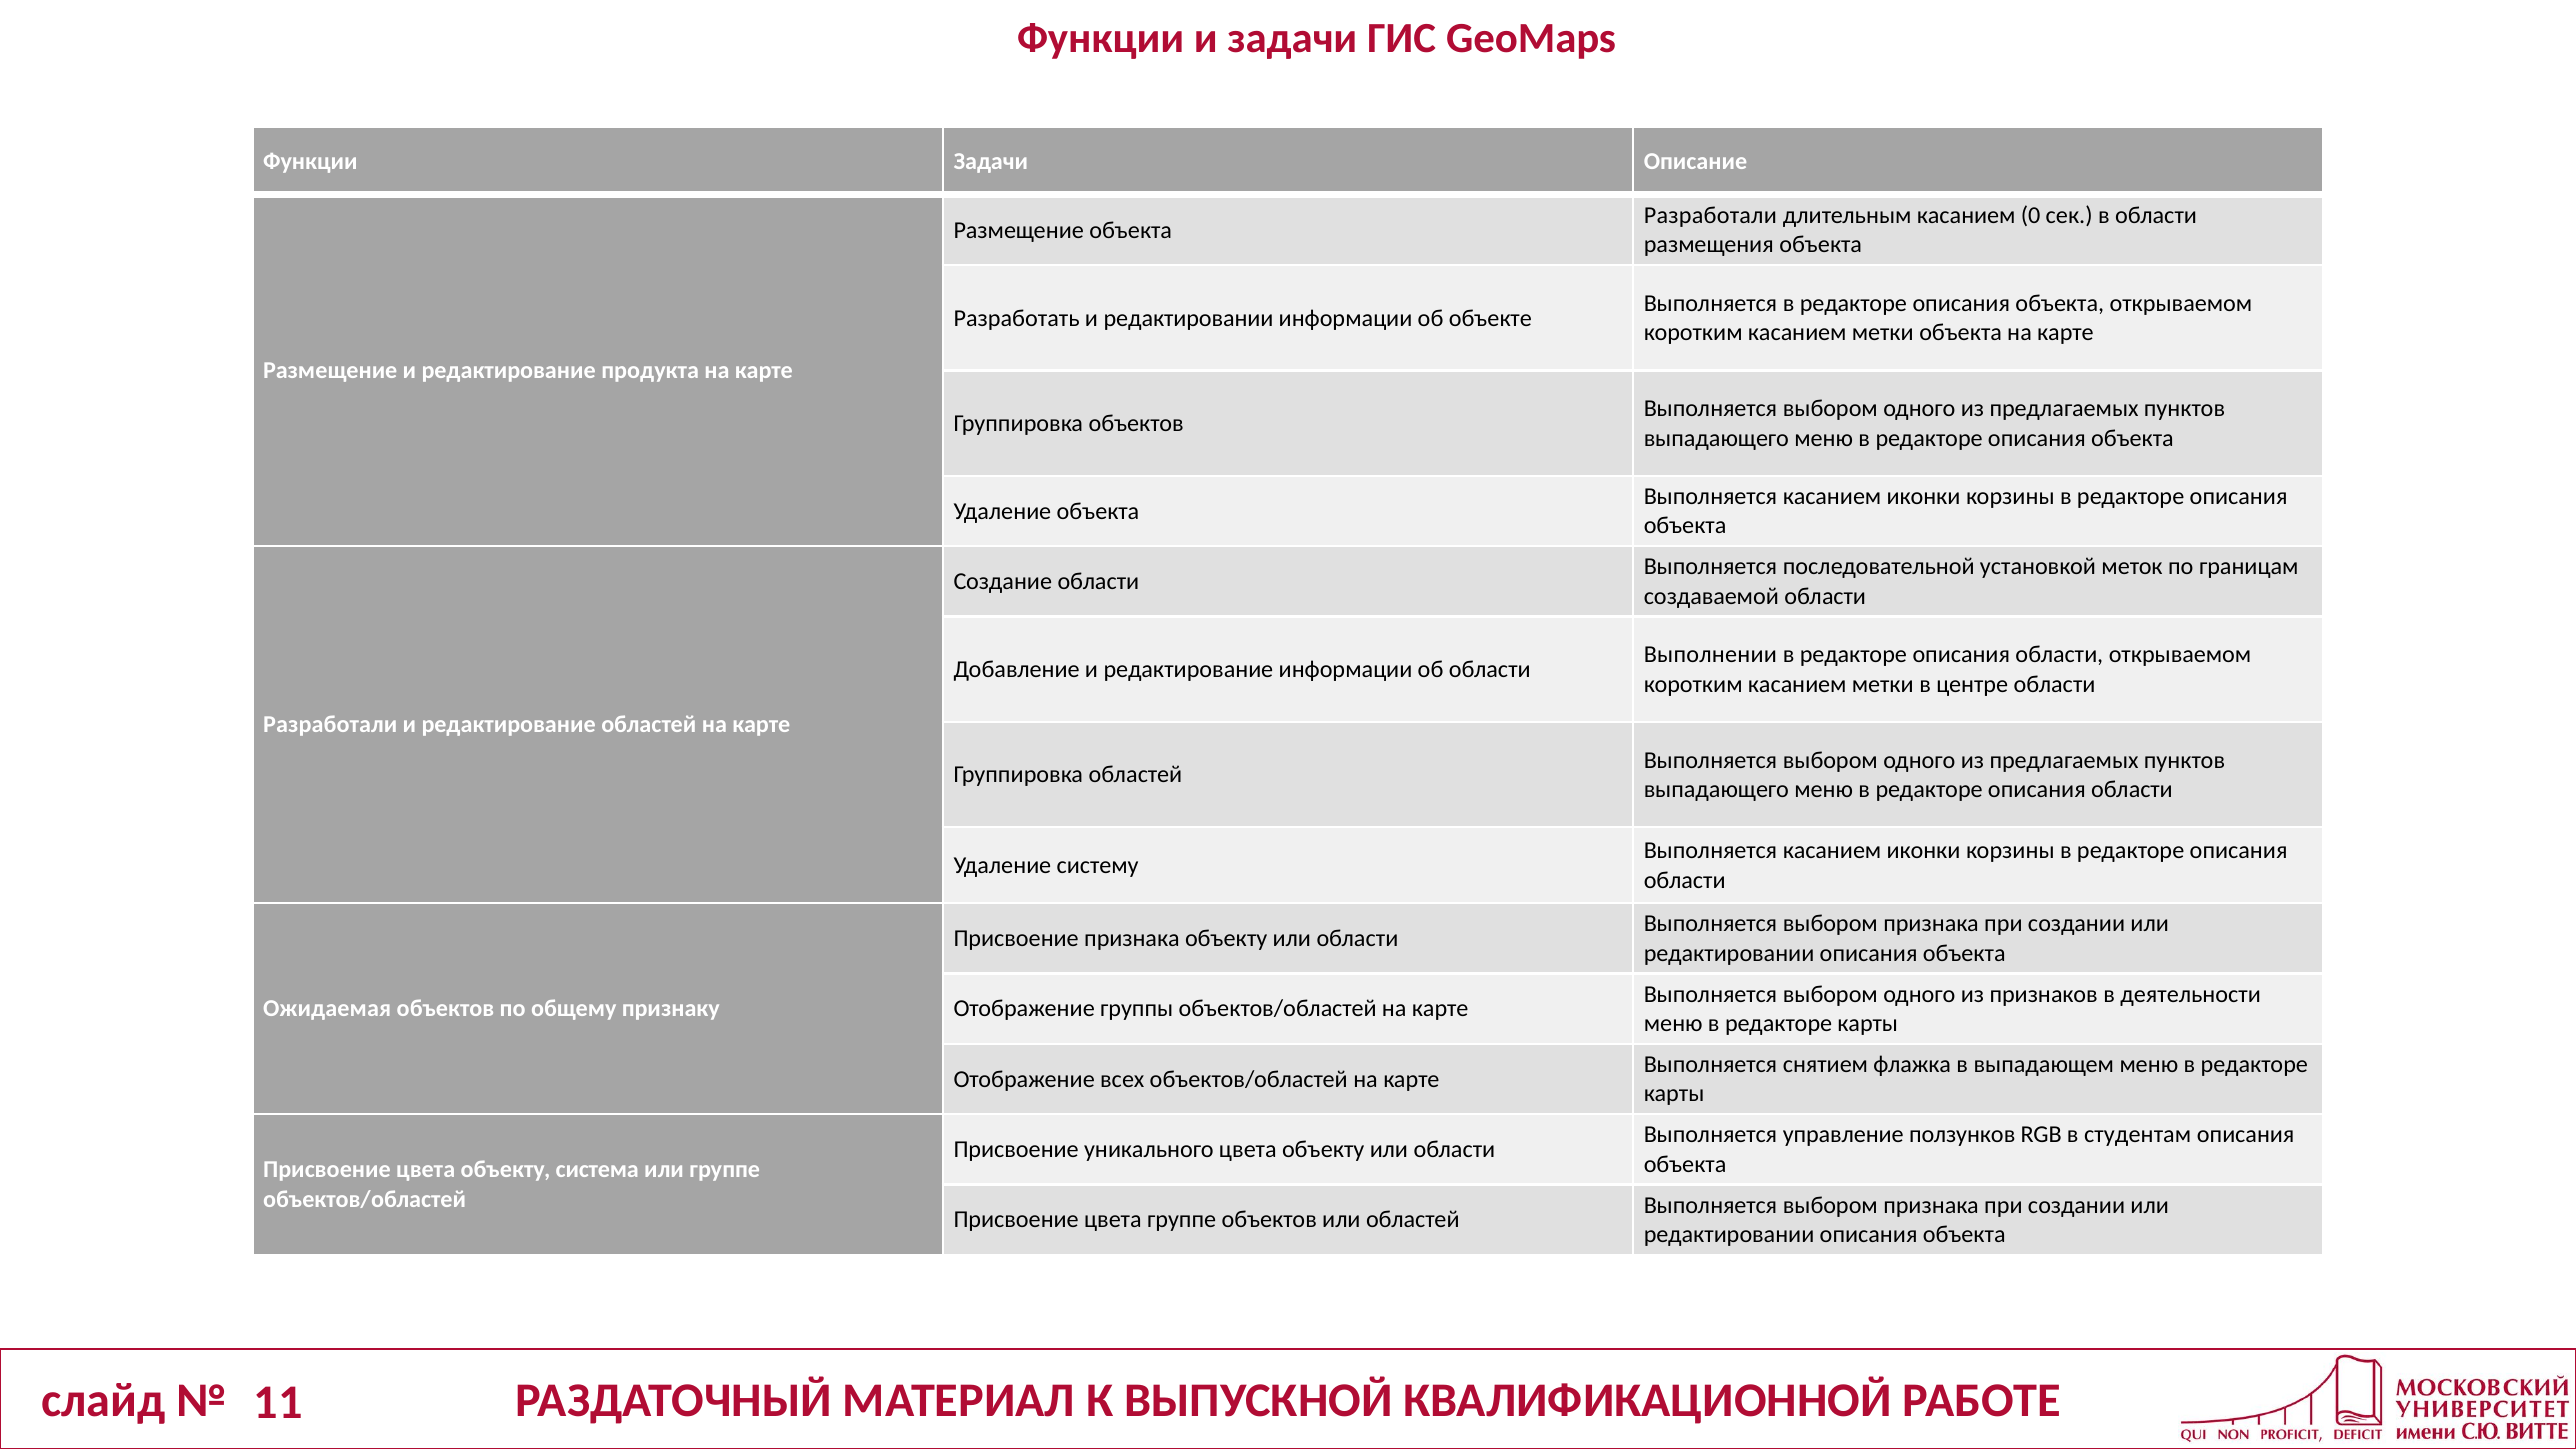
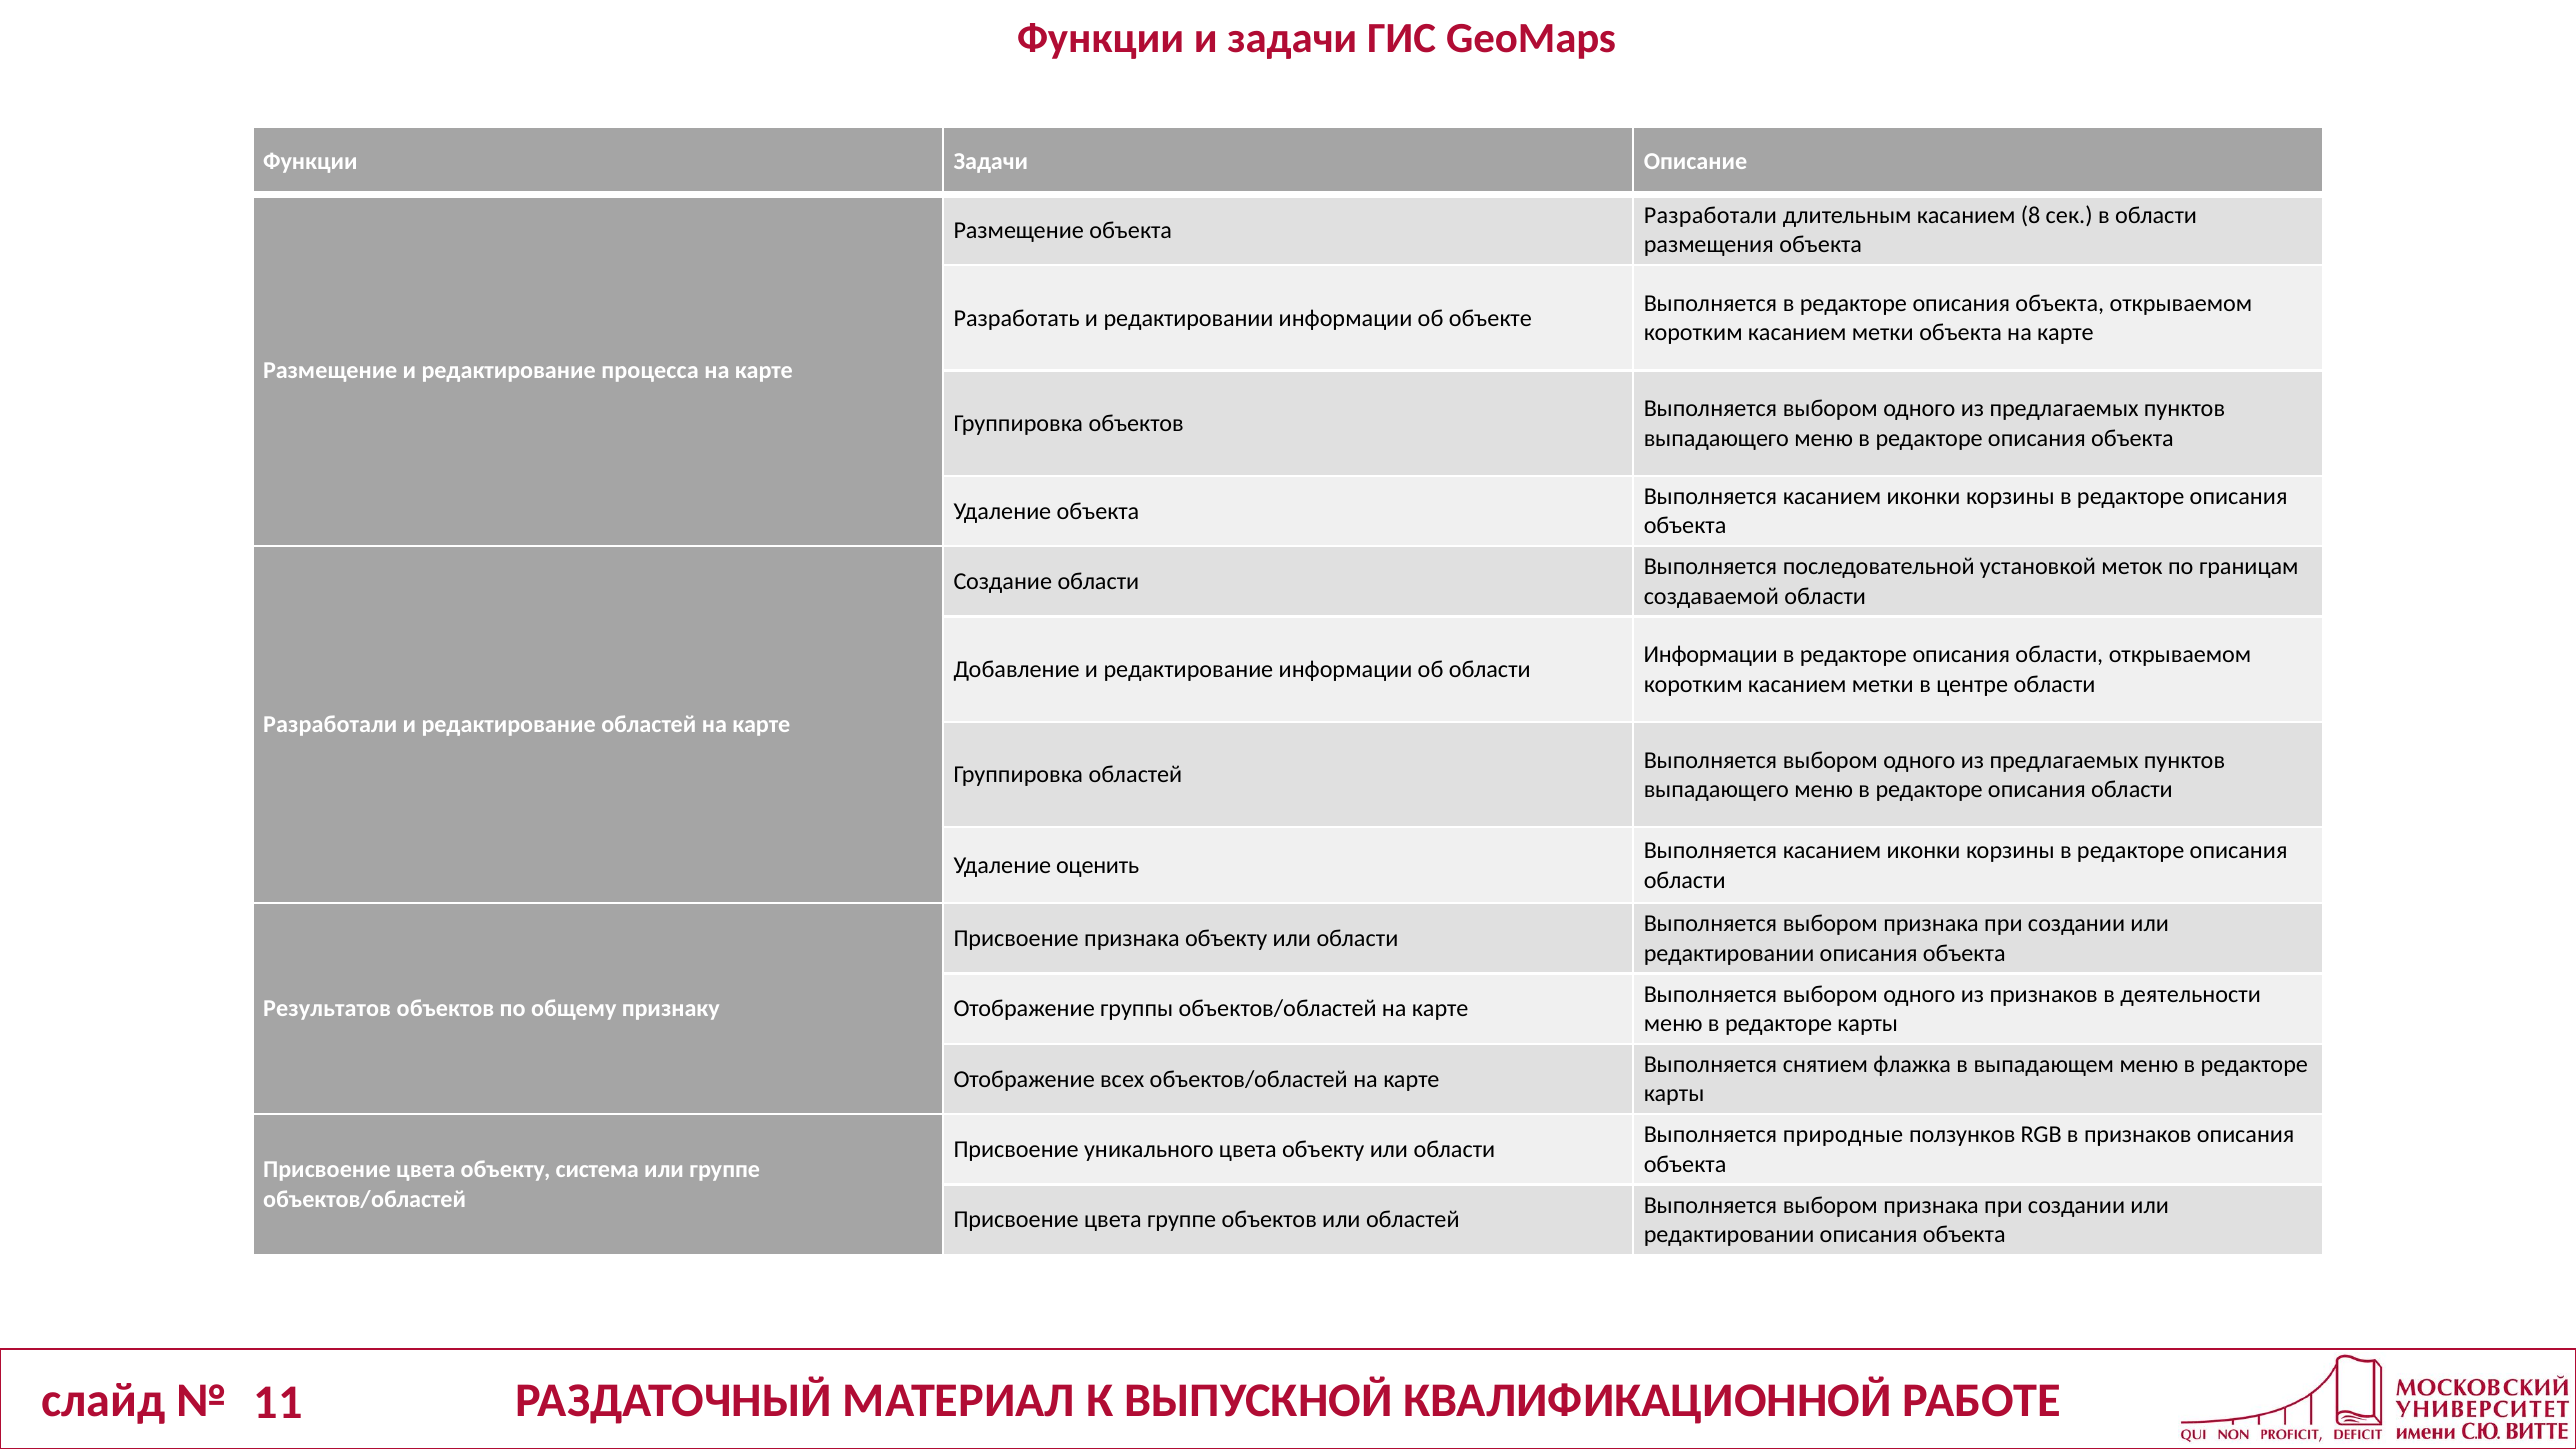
0: 0 -> 8
продукта: продукта -> процесса
Выполнении at (1710, 655): Выполнении -> Информации
систему: систему -> оценить
Ожидаемая: Ожидаемая -> Результатов
управление: управление -> природные
в студентам: студентам -> признаков
